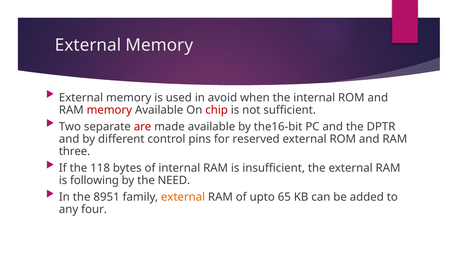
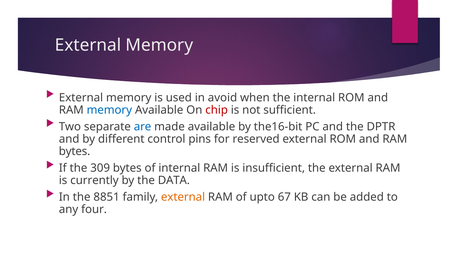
memory at (109, 110) colour: red -> blue
are colour: red -> blue
three at (75, 151): three -> bytes
118: 118 -> 309
following: following -> currently
NEED: NEED -> DATA
8951: 8951 -> 8851
65: 65 -> 67
